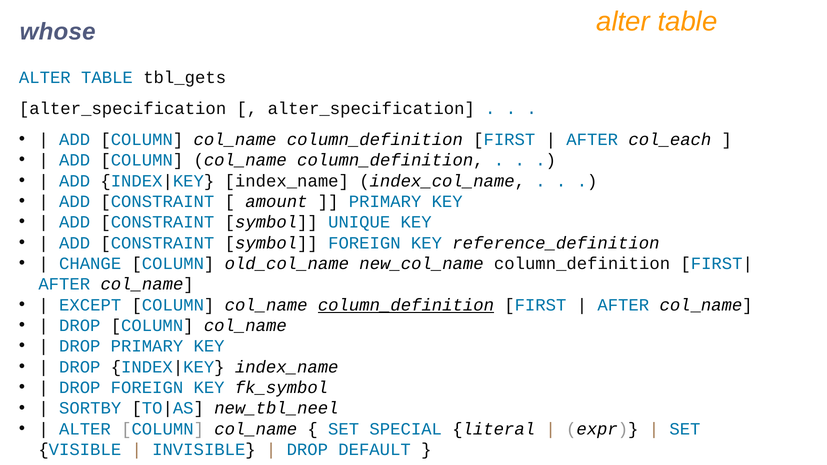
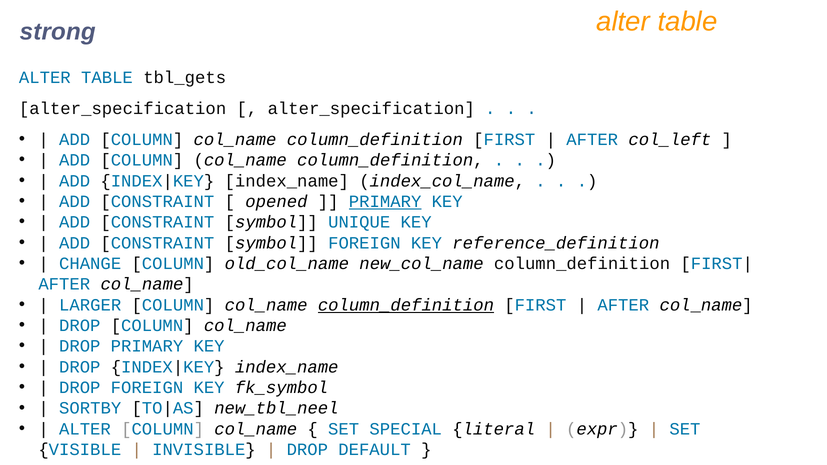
whose: whose -> strong
col_each: col_each -> col_left
amount: amount -> opened
PRIMARY at (385, 202) underline: none -> present
EXCEPT: EXCEPT -> LARGER
